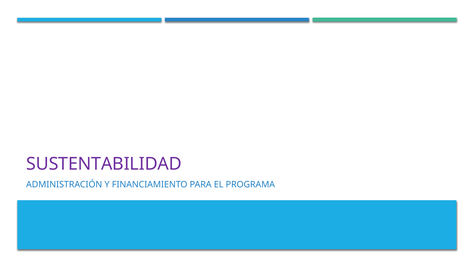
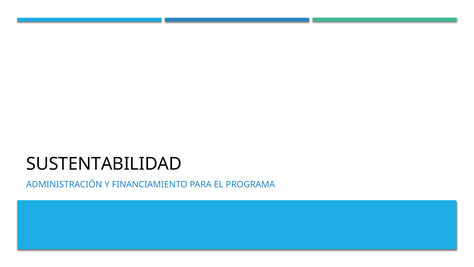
SUSTENTABILIDAD colour: purple -> black
